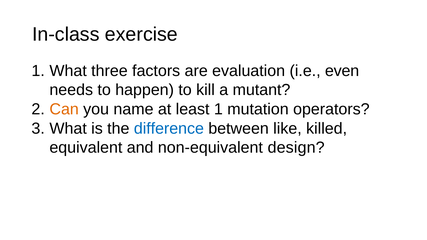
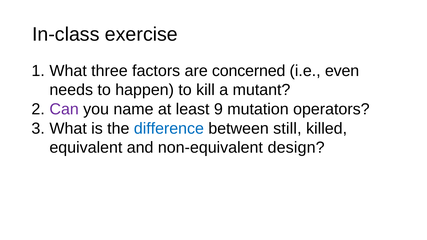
evaluation: evaluation -> concerned
Can colour: orange -> purple
least 1: 1 -> 9
like: like -> still
